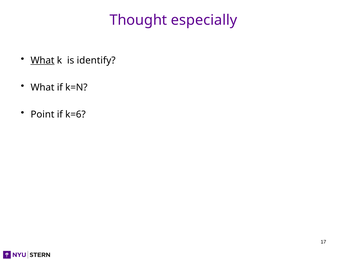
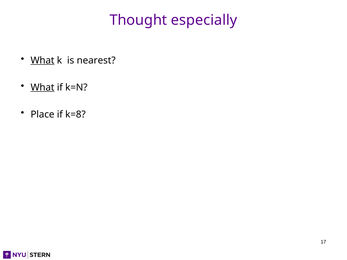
identify: identify -> nearest
What at (42, 87) underline: none -> present
Point: Point -> Place
k=6: k=6 -> k=8
